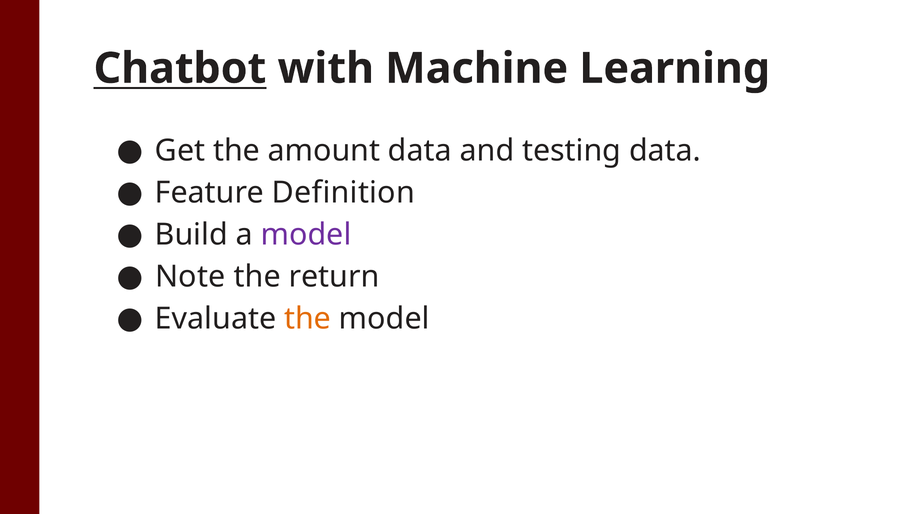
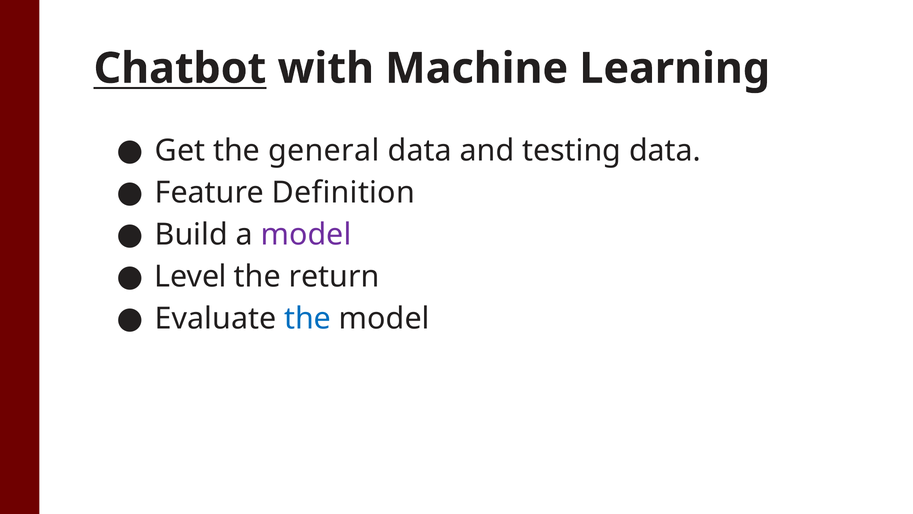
amount: amount -> general
Note: Note -> Level
the at (308, 318) colour: orange -> blue
